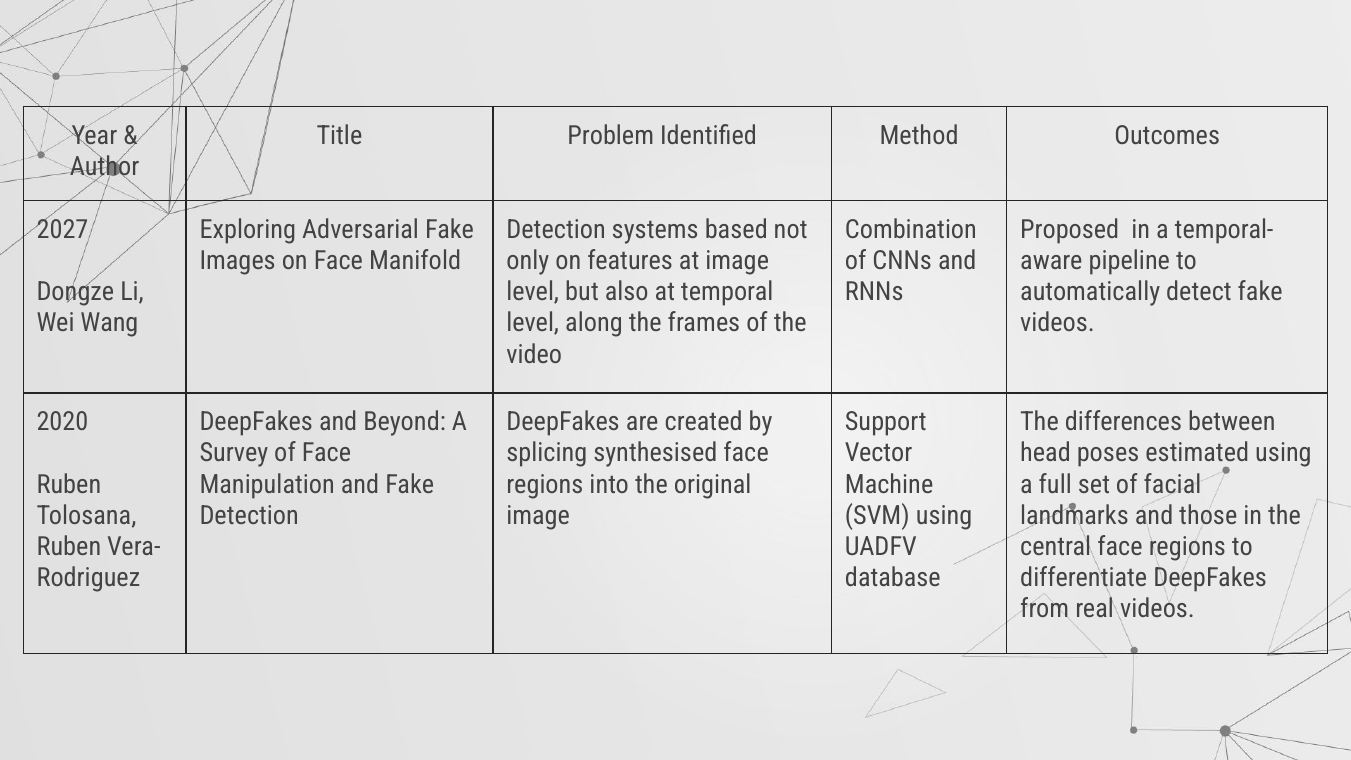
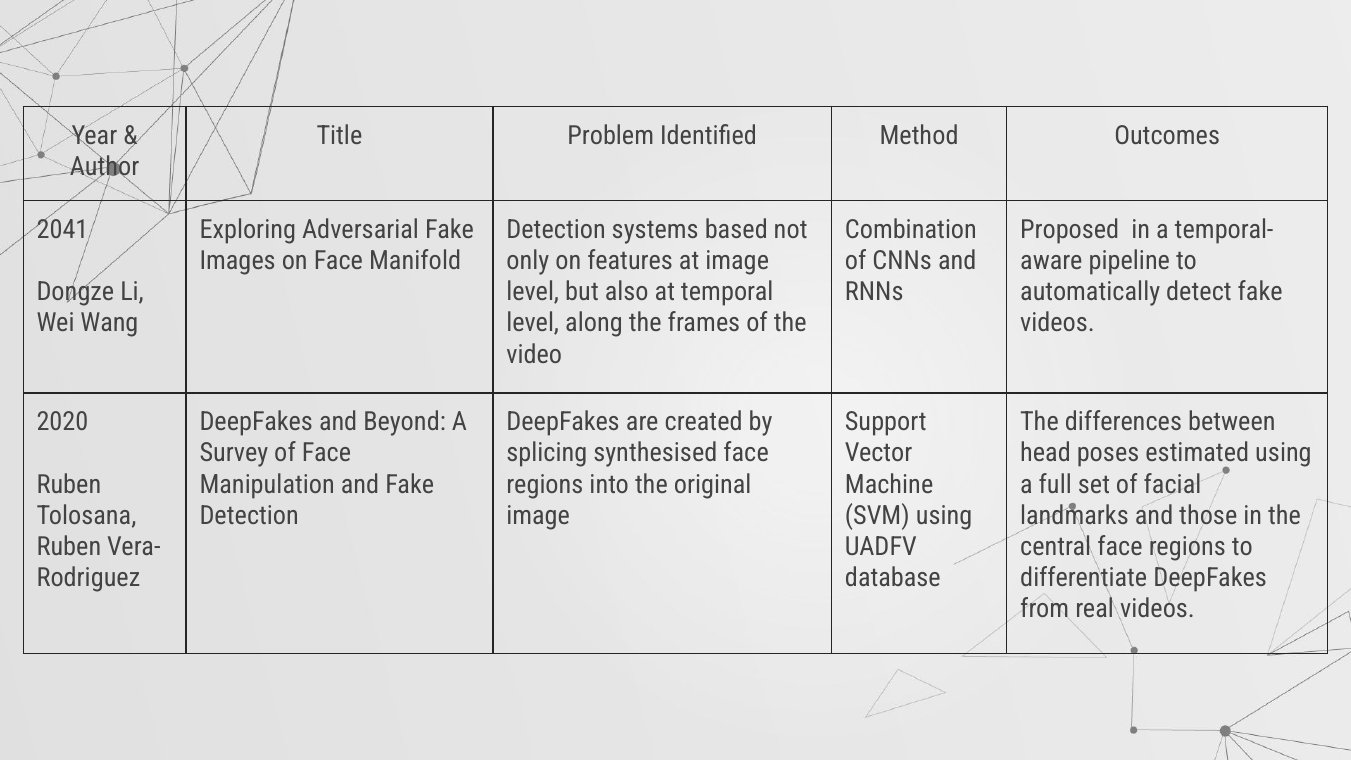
2027: 2027 -> 2041
